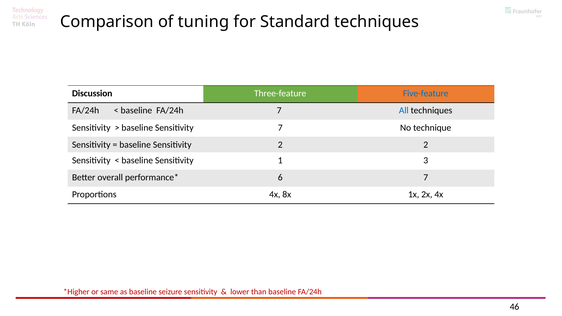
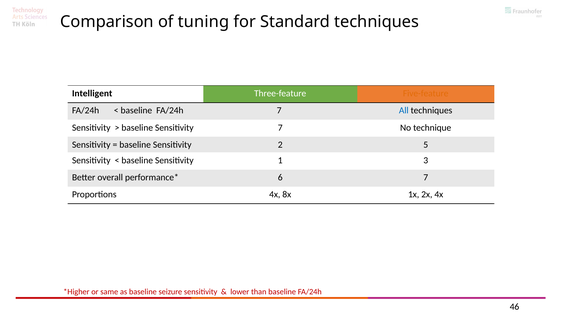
Discussion: Discussion -> Intelligent
Five-feature colour: blue -> orange
2 2: 2 -> 5
